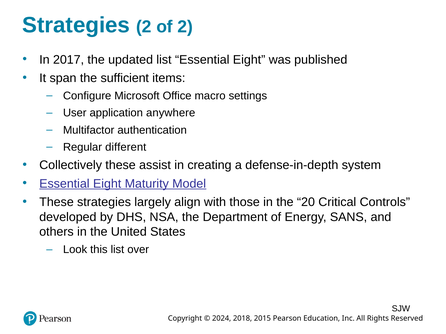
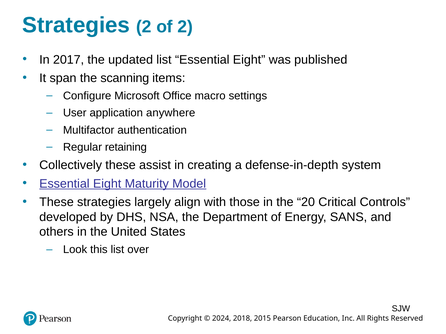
sufficient: sufficient -> scanning
different: different -> retaining
